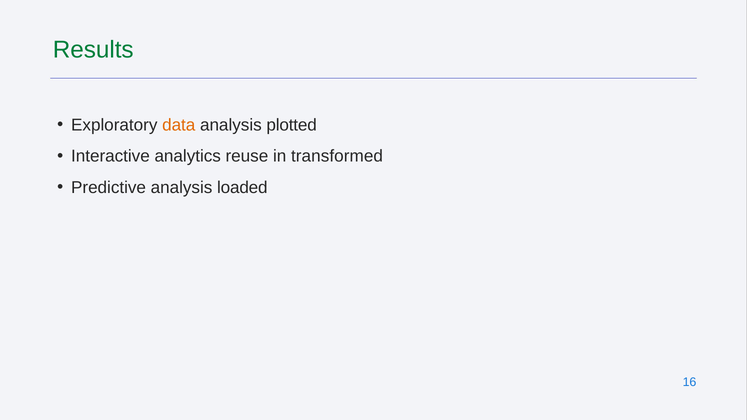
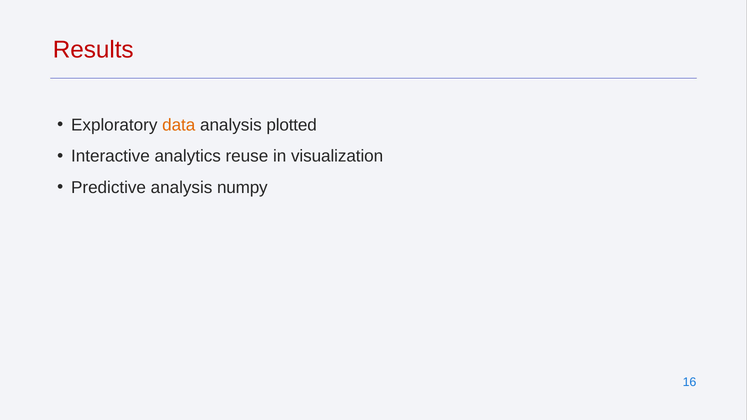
Results colour: green -> red
transformed: transformed -> visualization
loaded: loaded -> numpy
